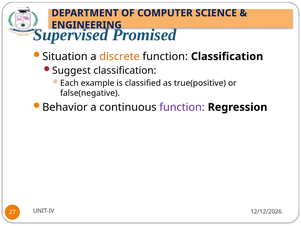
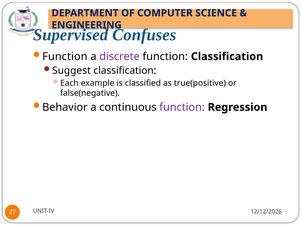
Promised: Promised -> Confuses
Situation at (65, 56): Situation -> Function
discrete colour: orange -> purple
